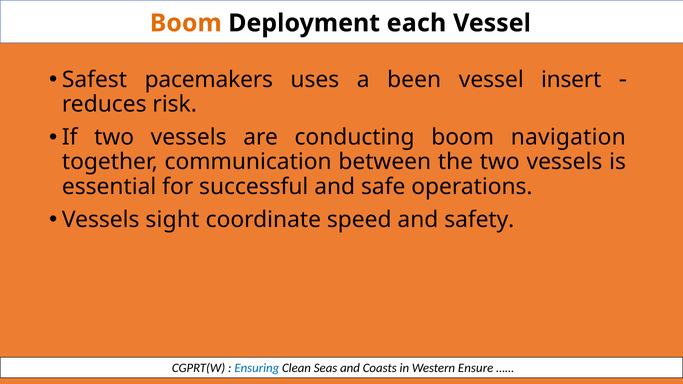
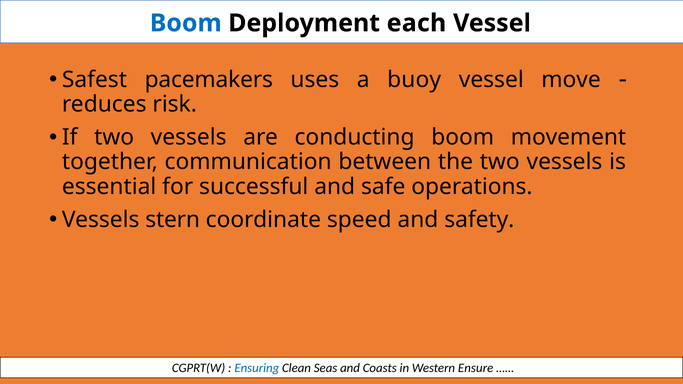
Boom at (186, 23) colour: orange -> blue
been: been -> buoy
insert: insert -> move
navigation: navigation -> movement
sight: sight -> stern
